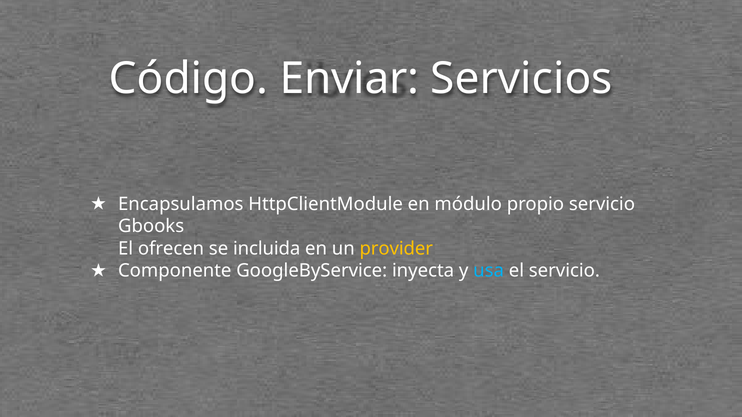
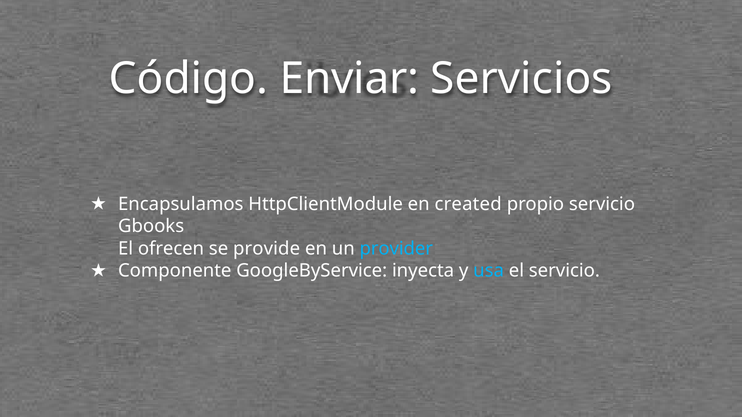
módulo: módulo -> created
incluida: incluida -> provide
provider colour: yellow -> light blue
